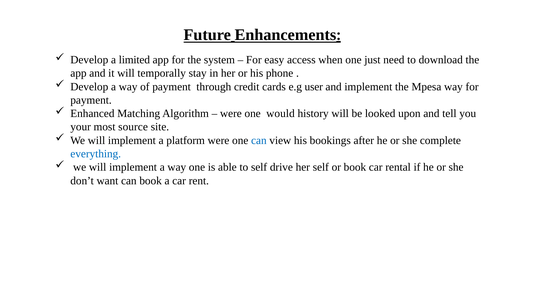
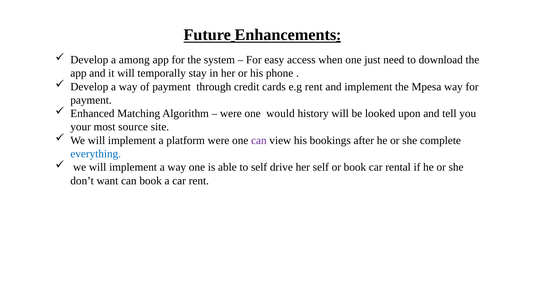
limited: limited -> among
e.g user: user -> rent
can at (259, 140) colour: blue -> purple
